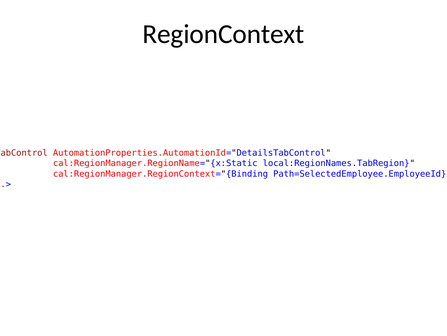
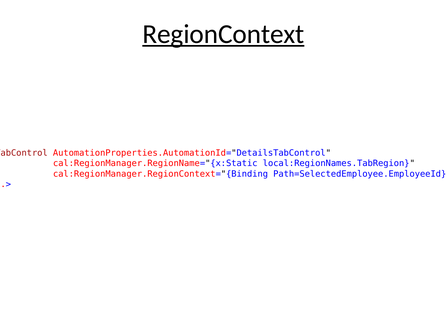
RegionContext underline: none -> present
